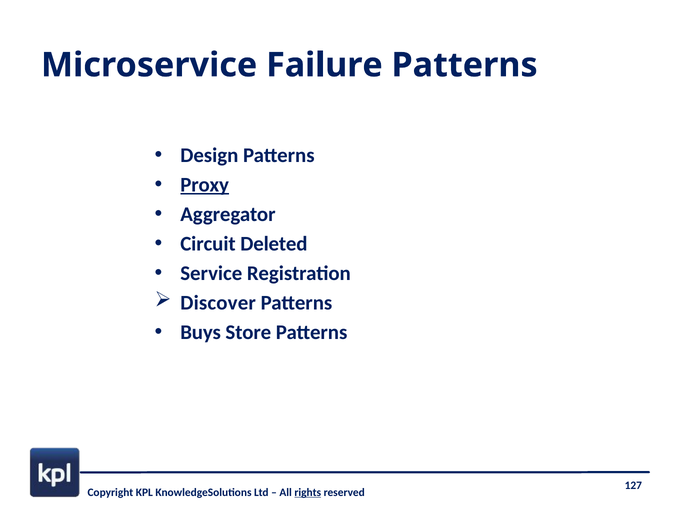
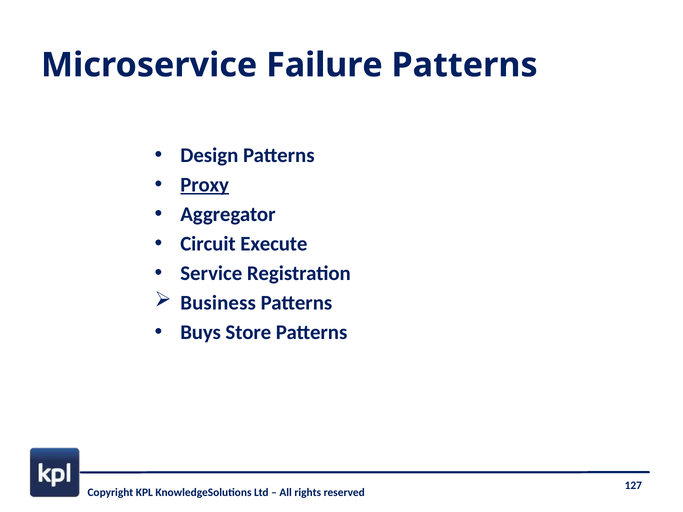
Deleted: Deleted -> Execute
Discover: Discover -> Business
rights underline: present -> none
